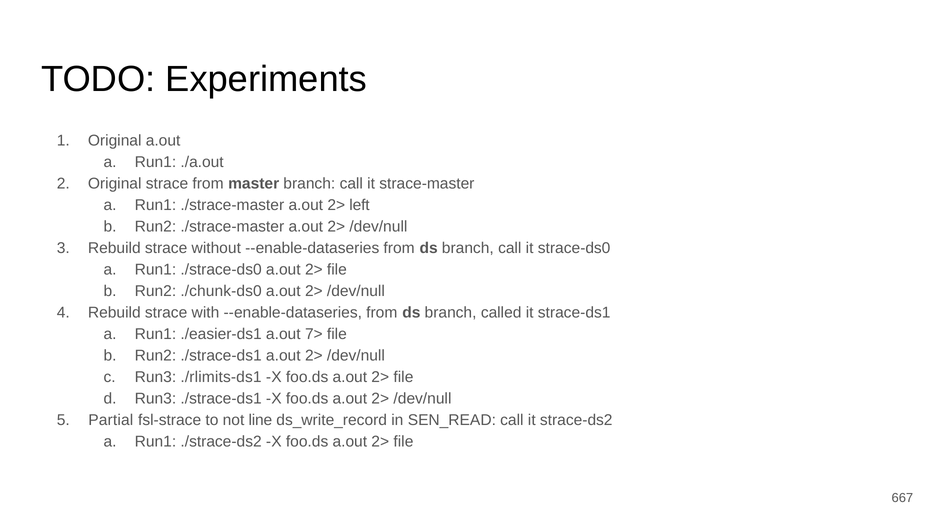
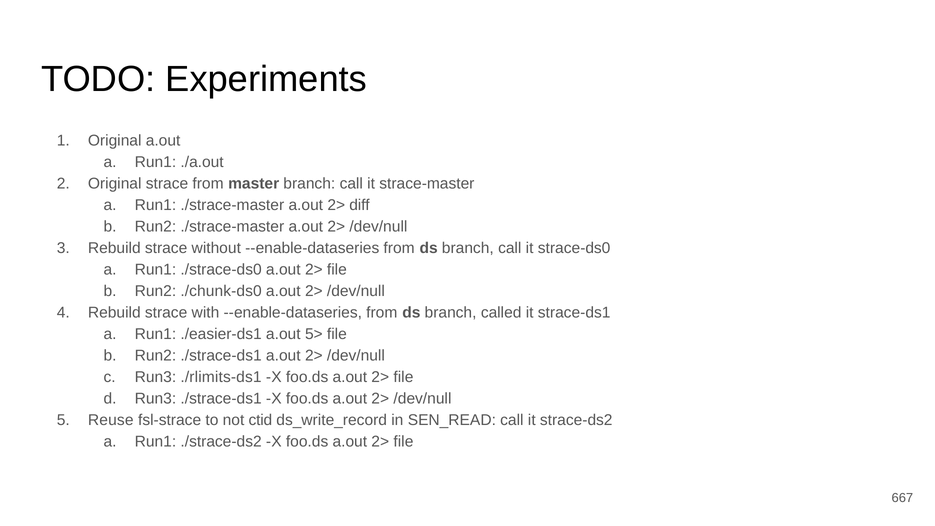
left: left -> diff
7>: 7> -> 5>
Partial: Partial -> Reuse
line: line -> ctid
